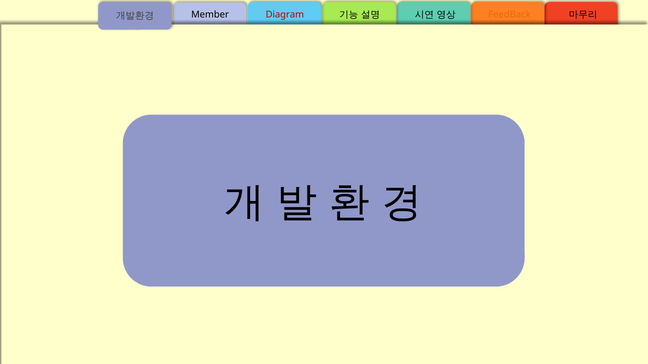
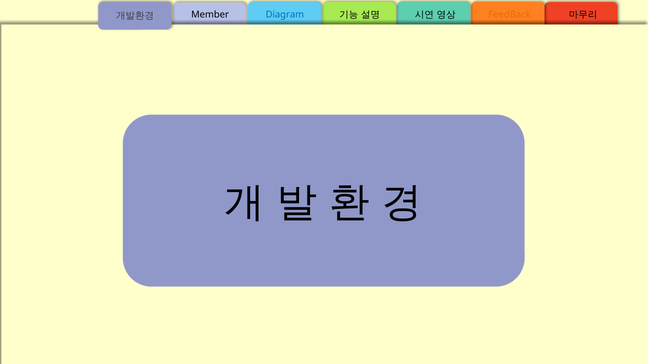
Diagram colour: red -> blue
